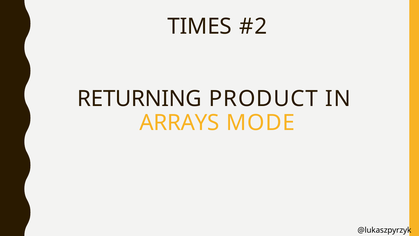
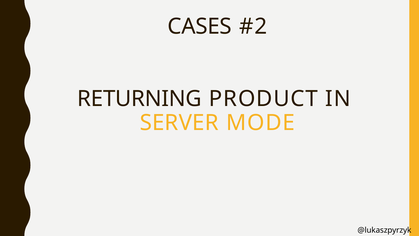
TIMES: TIMES -> CASES
ARRAYS: ARRAYS -> SERVER
